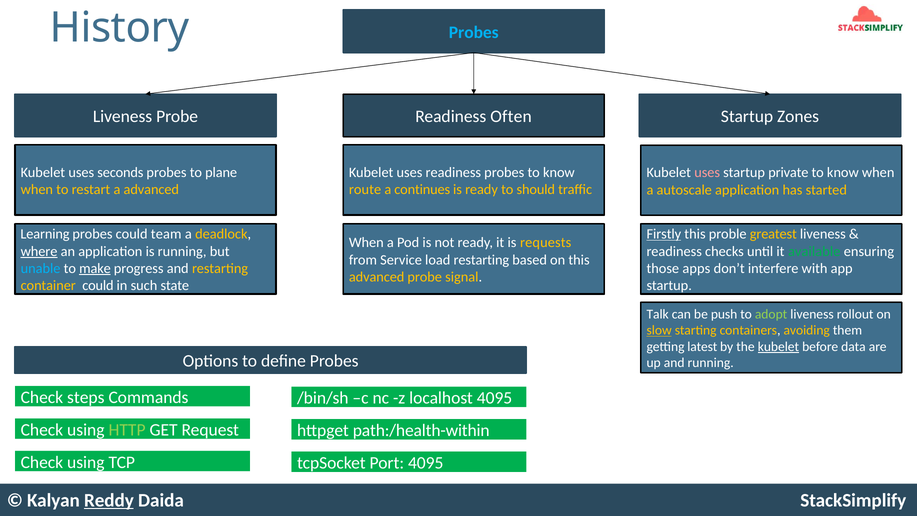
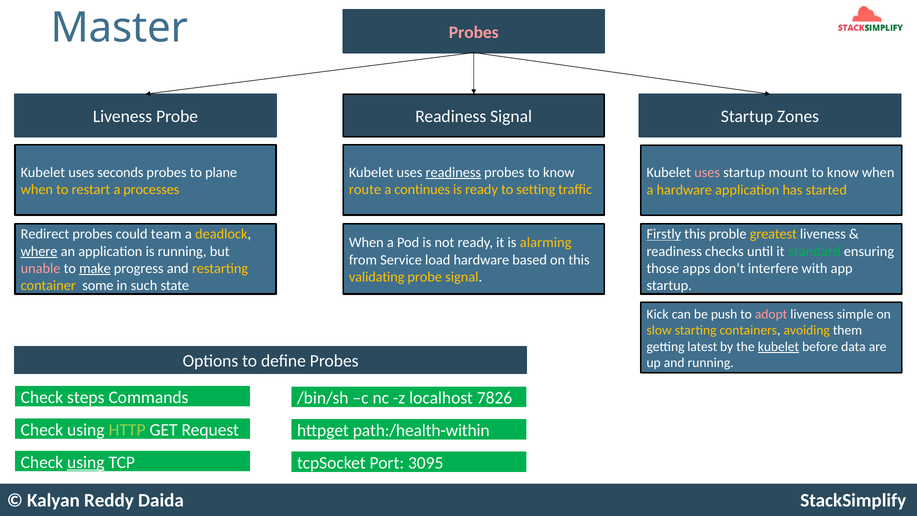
History: History -> Master
Probes at (474, 33) colour: light blue -> pink
Readiness Often: Often -> Signal
readiness at (453, 172) underline: none -> present
private: private -> mount
a advanced: advanced -> processes
should: should -> setting
a autoscale: autoscale -> hardware
Learning: Learning -> Redirect
requests: requests -> alarming
available: available -> standard
load restarting: restarting -> hardware
unable colour: light blue -> pink
advanced at (377, 277): advanced -> validating
container could: could -> some
Talk: Talk -> Kick
adopt colour: light green -> pink
rollout: rollout -> simple
slow underline: present -> none
localhost 4095: 4095 -> 7826
using at (86, 462) underline: none -> present
Port 4095: 4095 -> 3095
Reddy underline: present -> none
